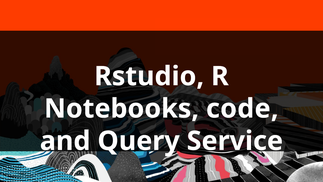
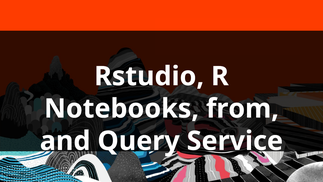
code: code -> from
